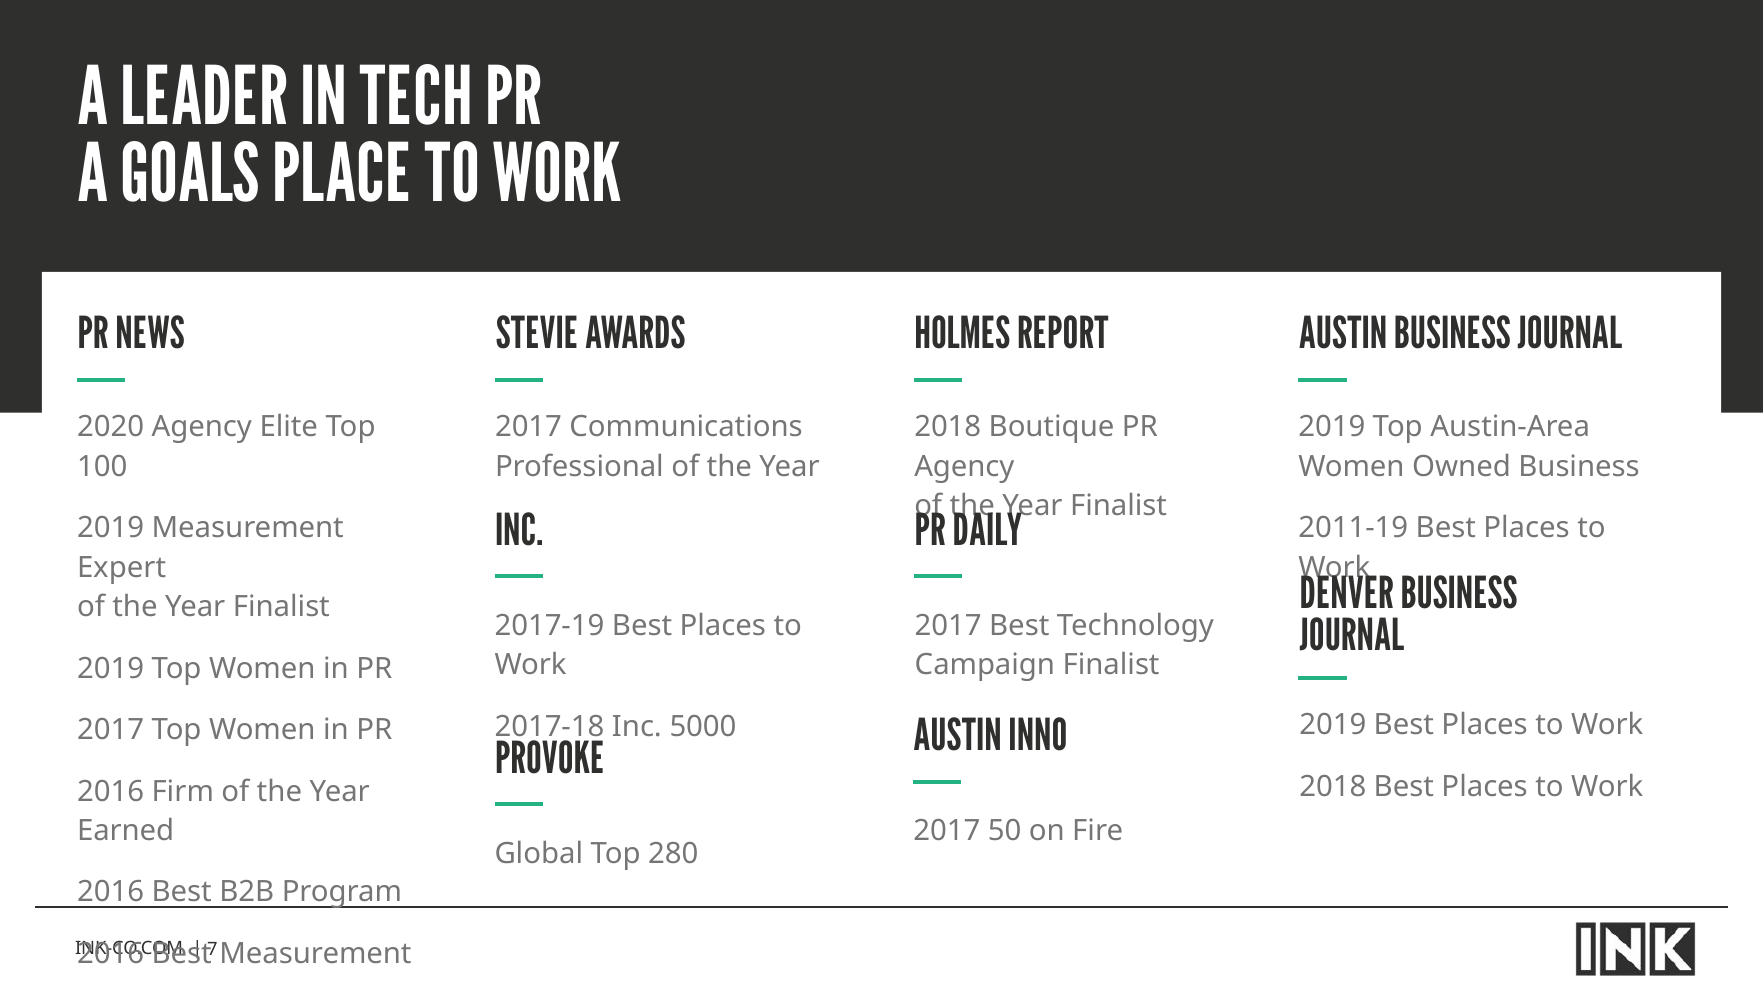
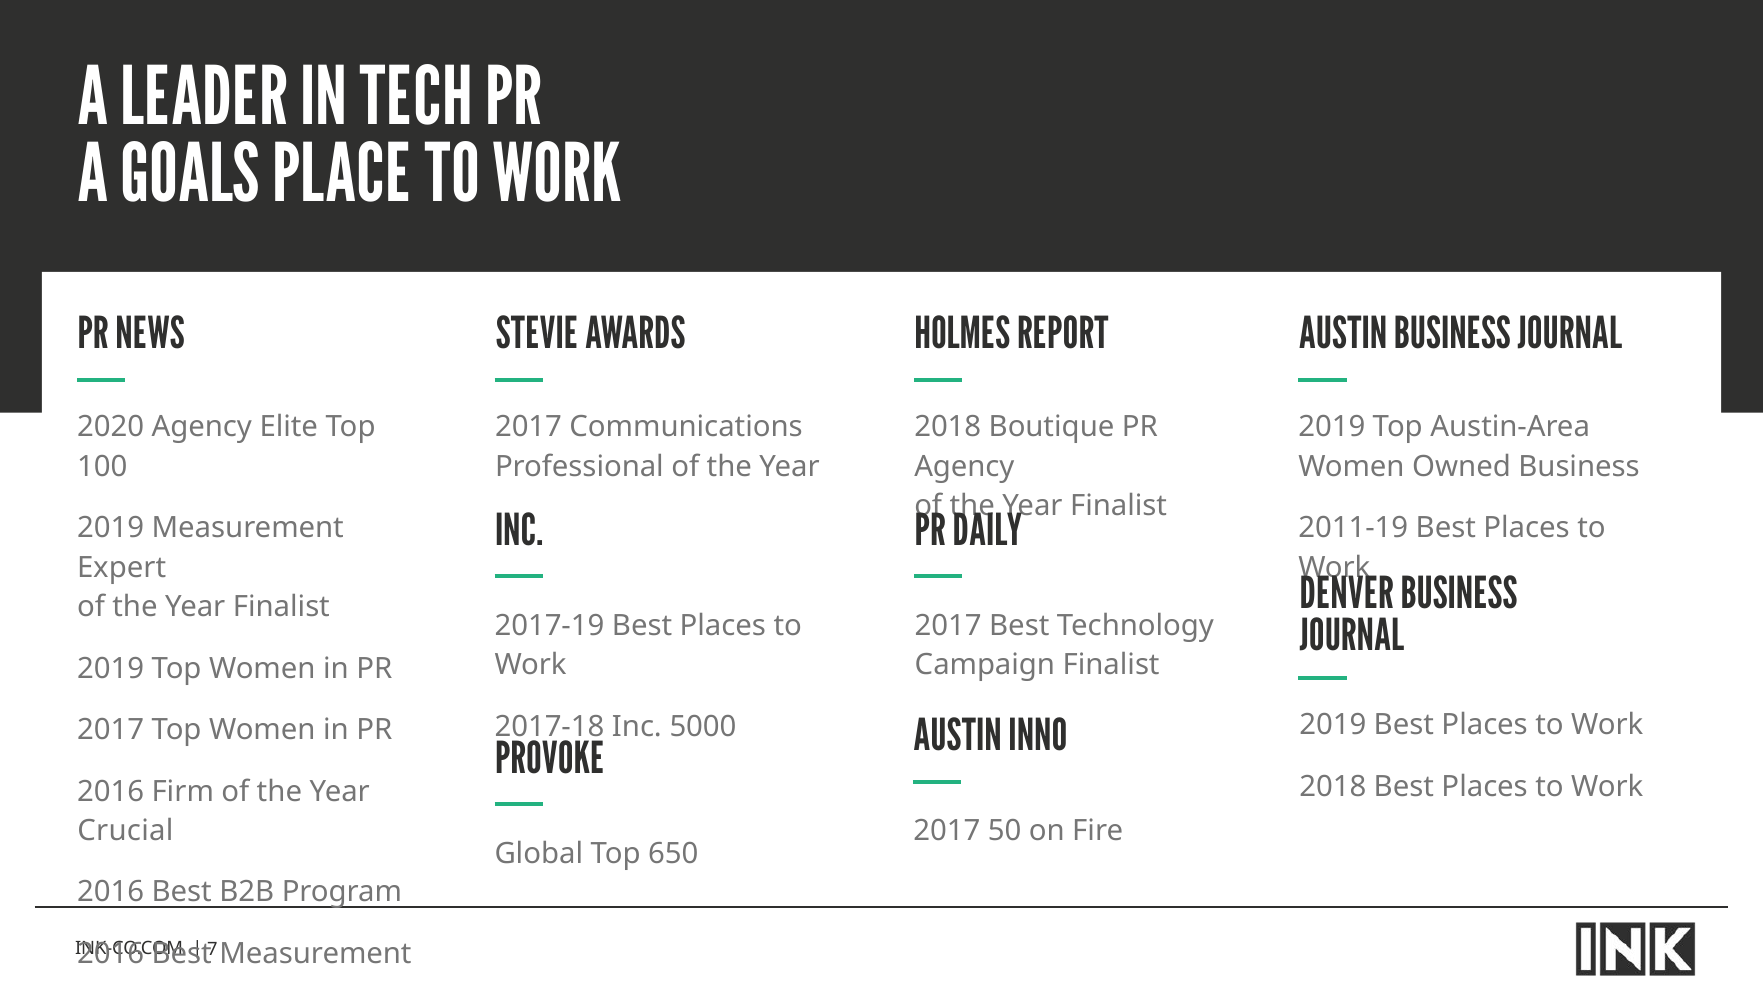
Earned: Earned -> Crucial
280: 280 -> 650
